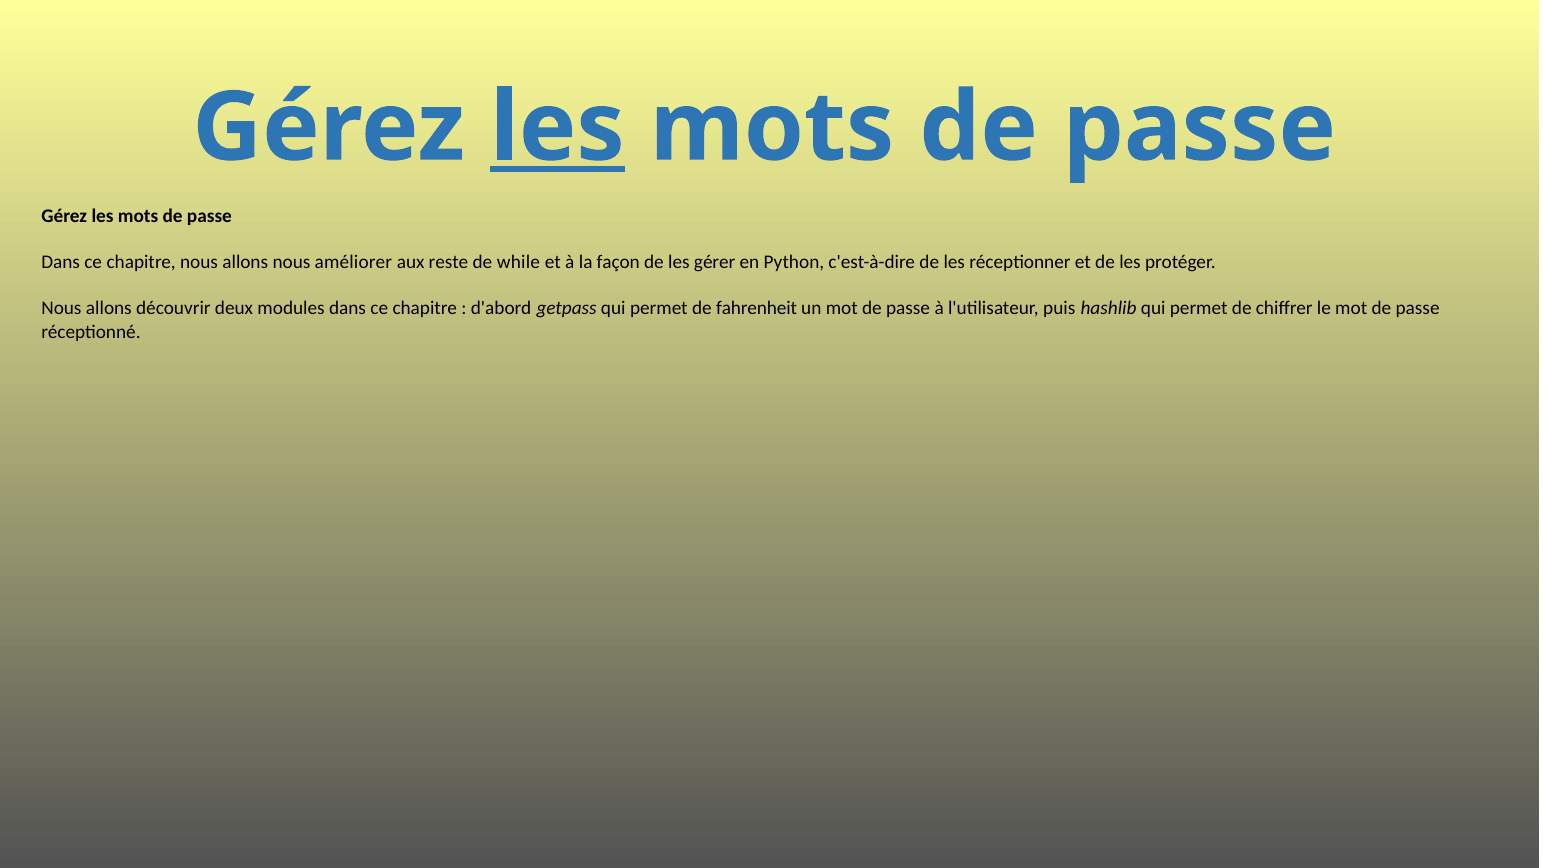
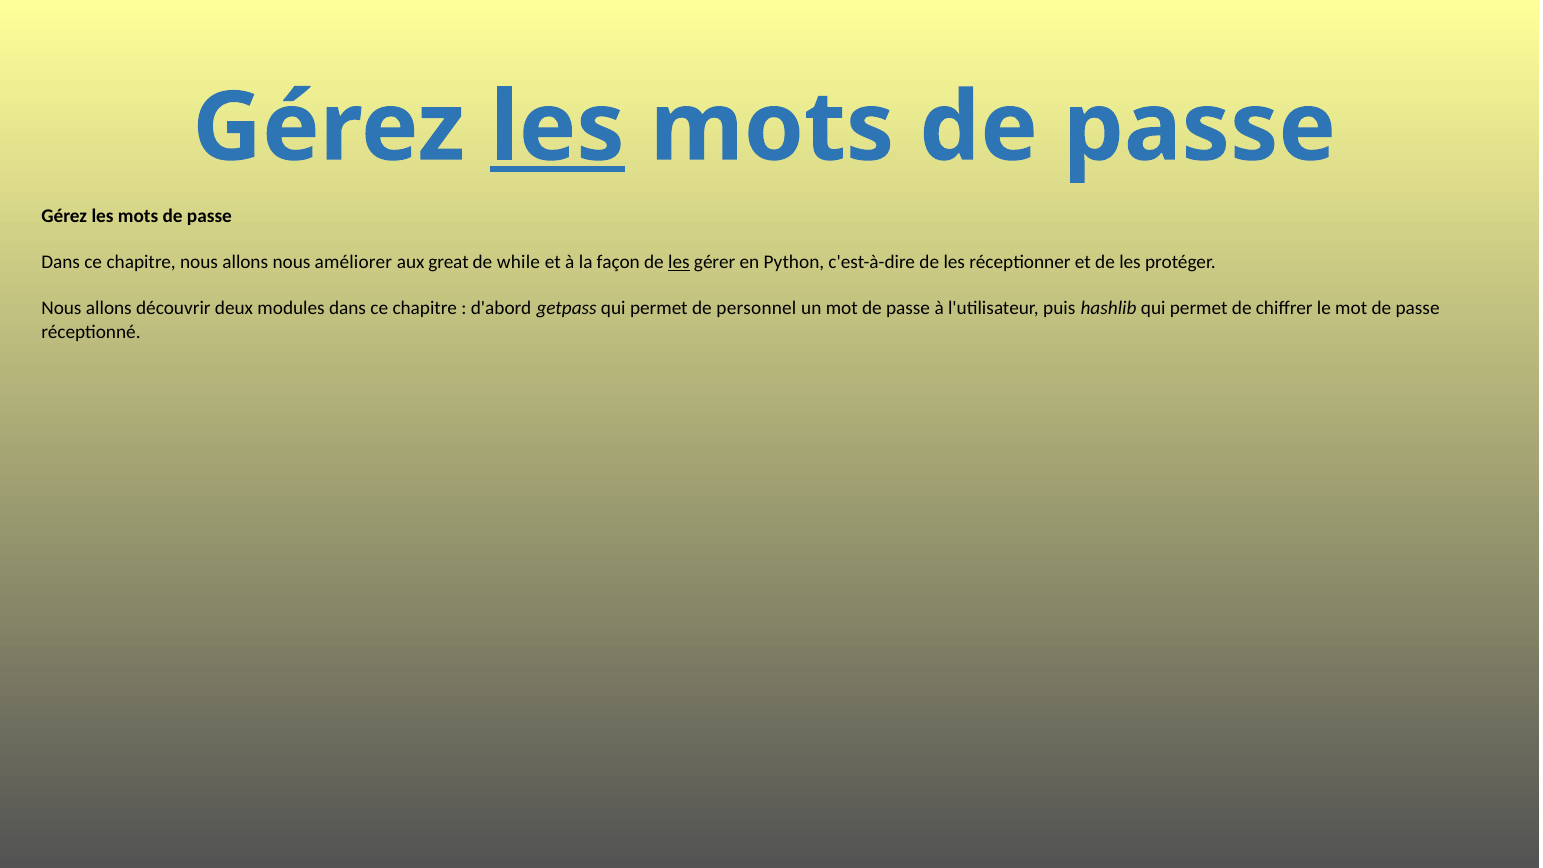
reste: reste -> great
les at (679, 262) underline: none -> present
fahrenheit: fahrenheit -> personnel
